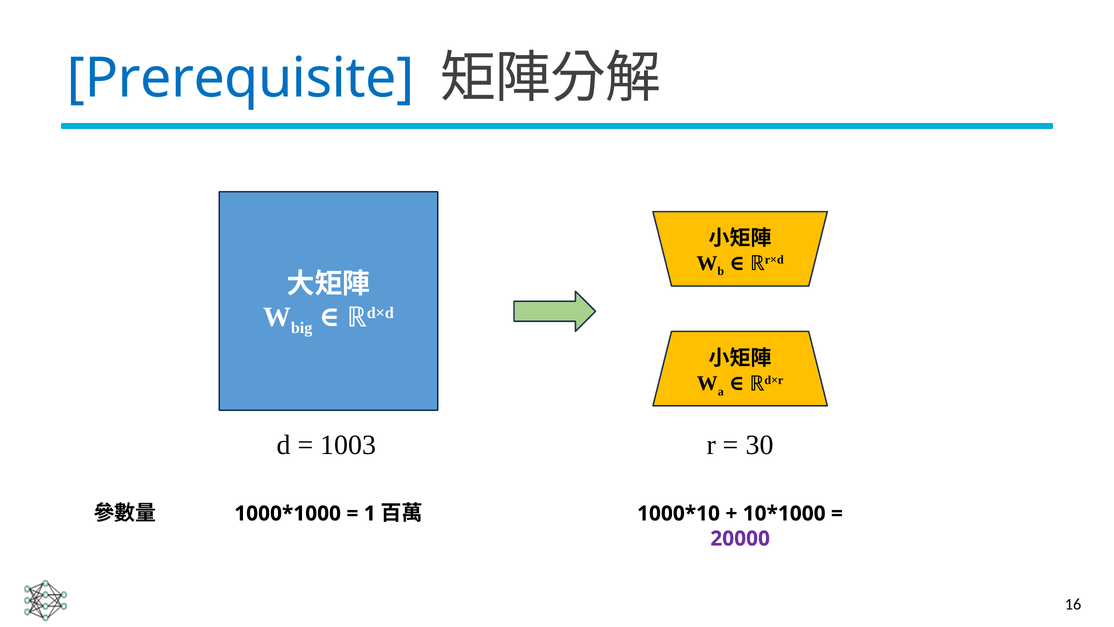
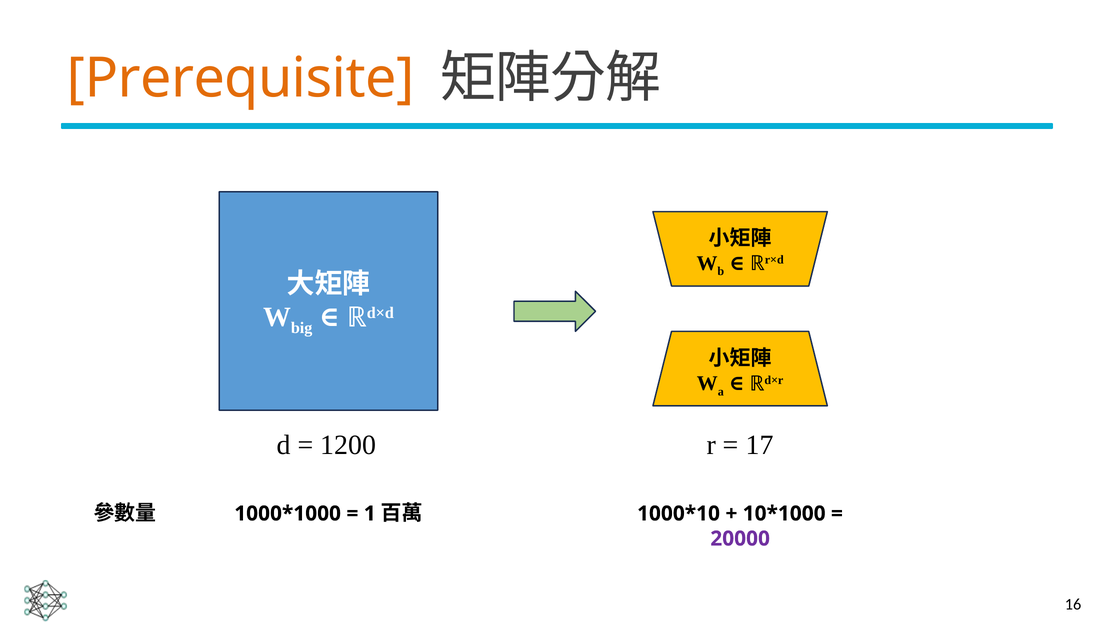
Prerequisite colour: blue -> orange
1003: 1003 -> 1200
30: 30 -> 17
